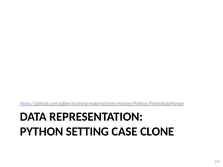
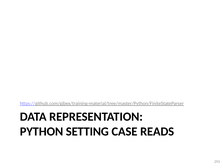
CLONE: CLONE -> READS
